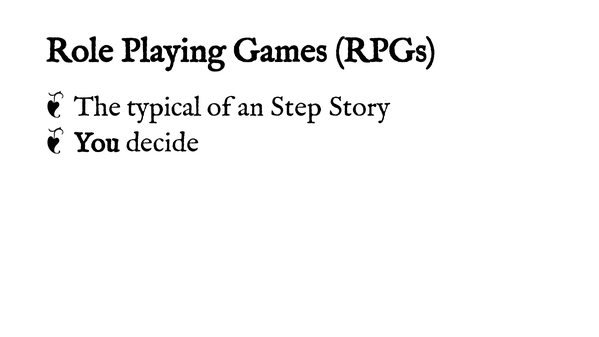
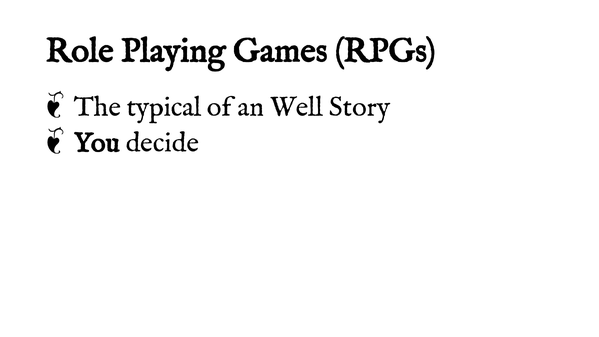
Step: Step -> Well
